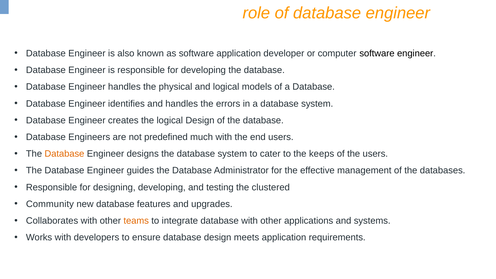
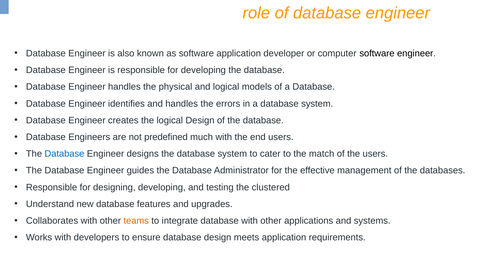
Database at (64, 154) colour: orange -> blue
keeps: keeps -> match
Community: Community -> Understand
